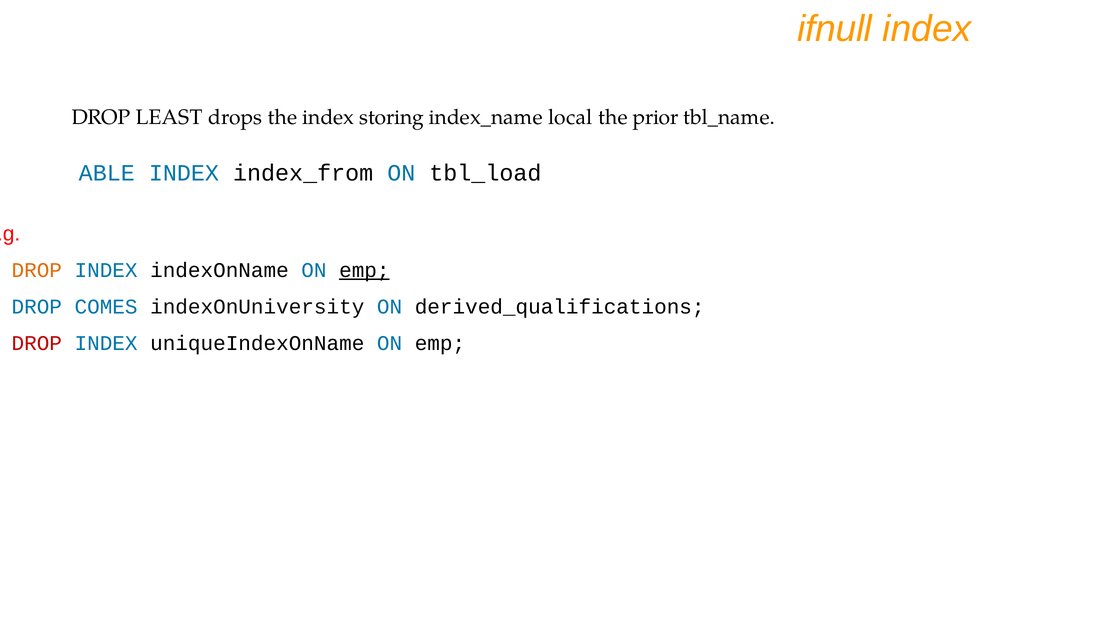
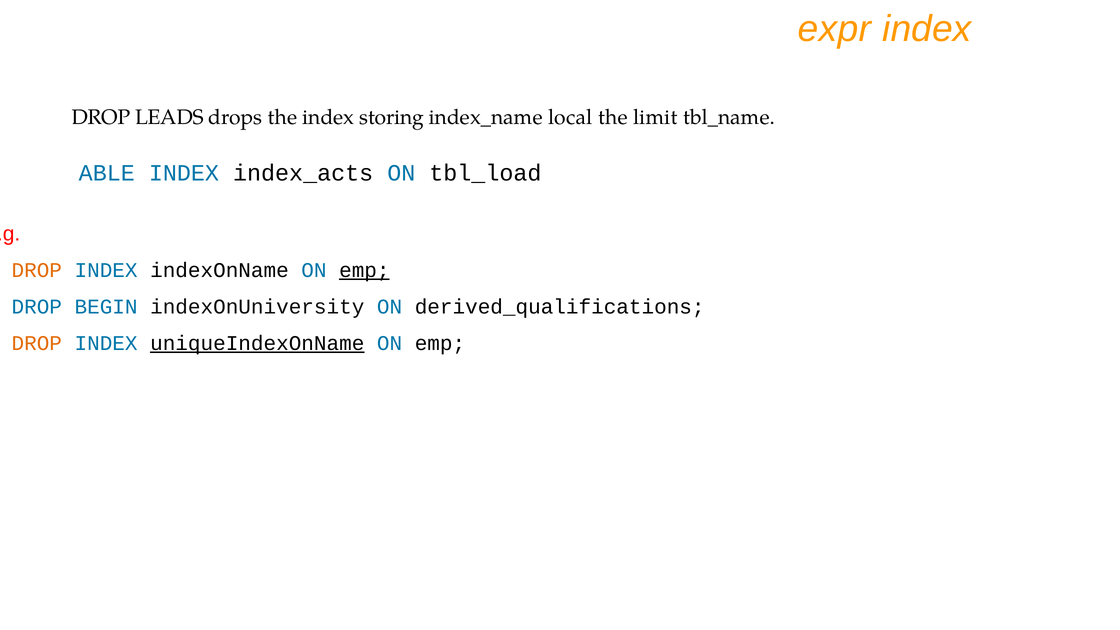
ifnull: ifnull -> expr
LEAST: LEAST -> LEADS
prior: prior -> limit
index_from: index_from -> index_acts
COMES: COMES -> BEGIN
DROP at (37, 343) colour: red -> orange
uniqueIndexOnName underline: none -> present
